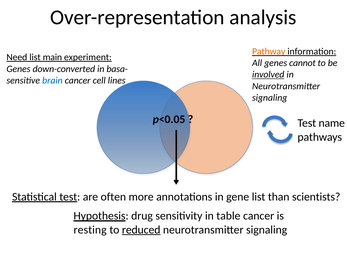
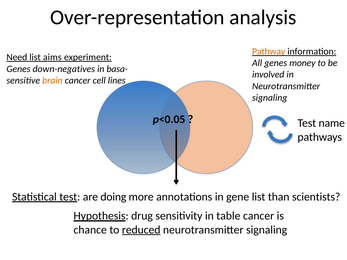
main: main -> aims
cannot: cannot -> money
down-converted: down-converted -> down-negatives
involved underline: present -> none
brain colour: blue -> orange
often: often -> doing
resting: resting -> chance
